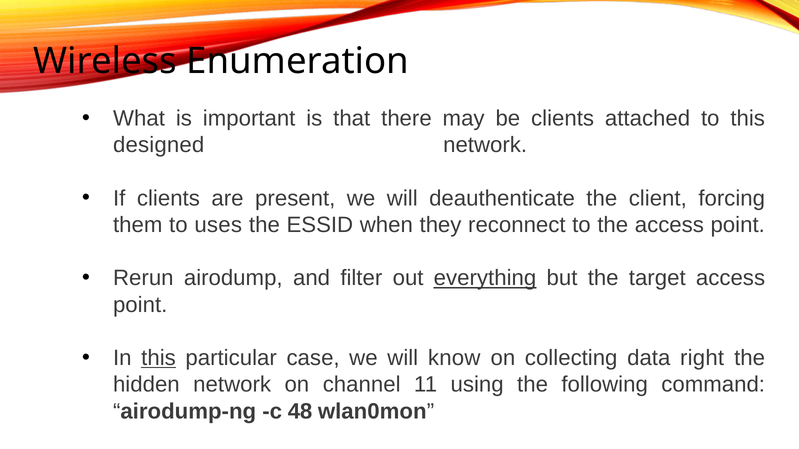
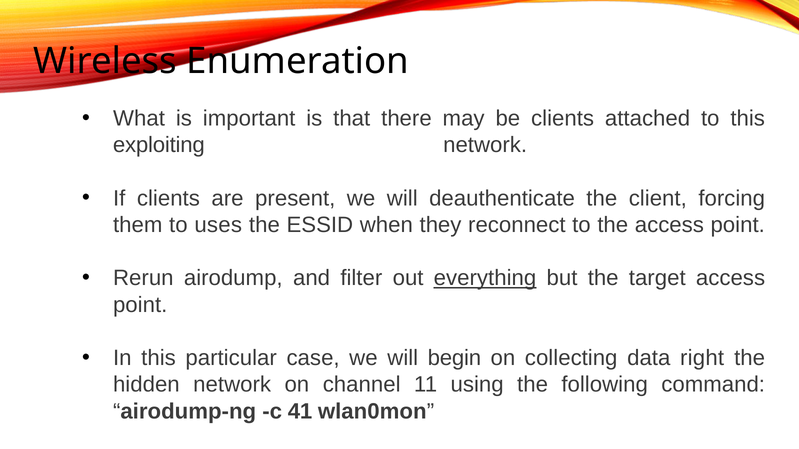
designed: designed -> exploiting
this at (159, 358) underline: present -> none
know: know -> begin
48: 48 -> 41
